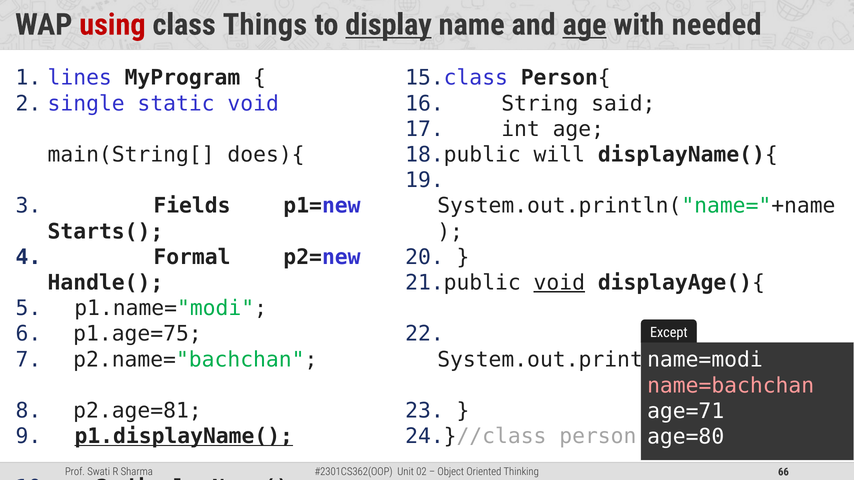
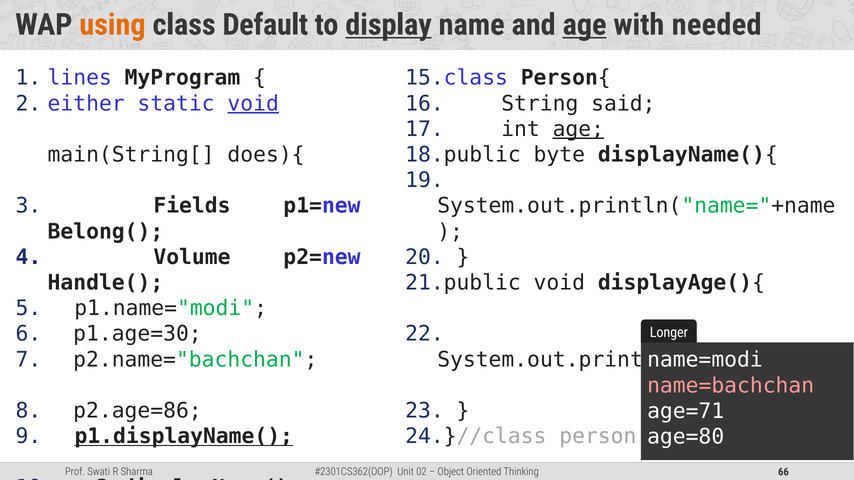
using colour: red -> orange
Things: Things -> Default
single: single -> either
void at (253, 104) underline: none -> present
age at (578, 129) underline: none -> present
will: will -> byte
Starts(: Starts( -> Belong(
Formal: Formal -> Volume
void at (559, 283) underline: present -> none
p1.age=75: p1.age=75 -> p1.age=30
Except: Except -> Longer
p2.age=81: p2.age=81 -> p2.age=86
